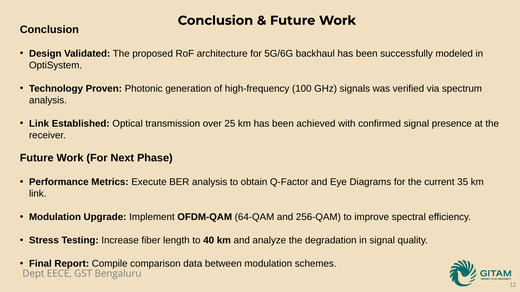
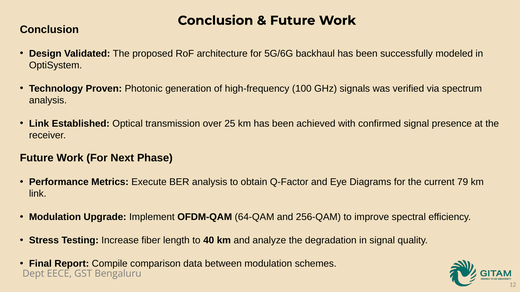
35: 35 -> 79
